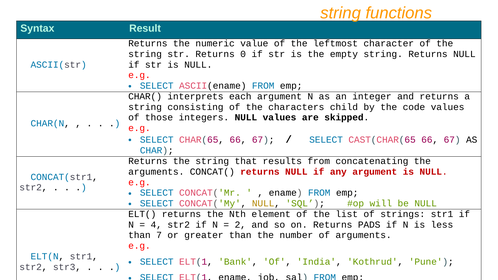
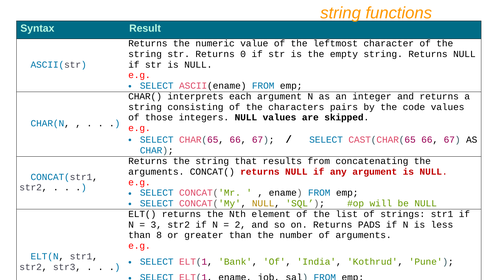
child: child -> pairs
4: 4 -> 3
7: 7 -> 8
